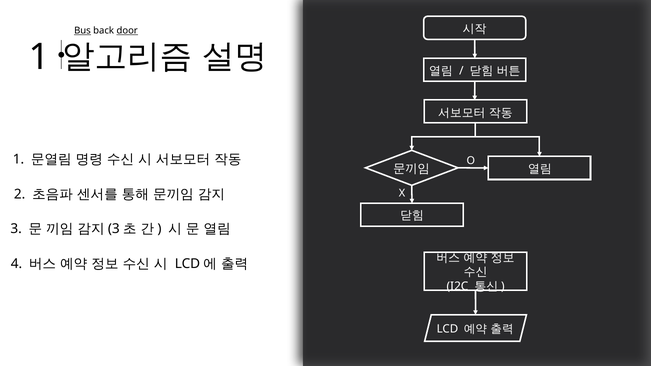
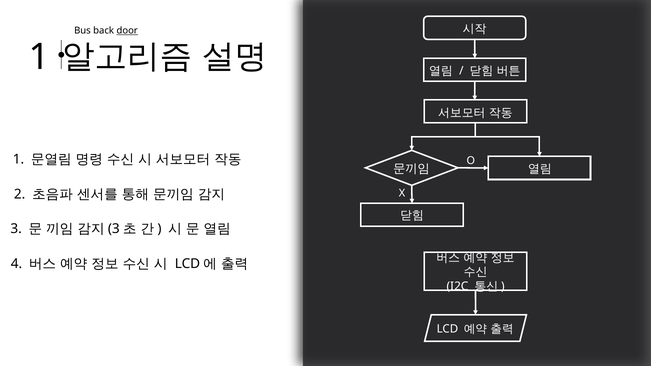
Bus underline: present -> none
